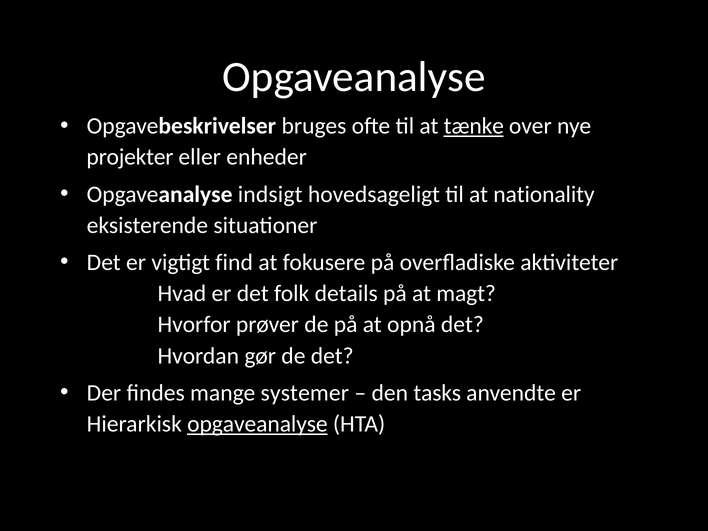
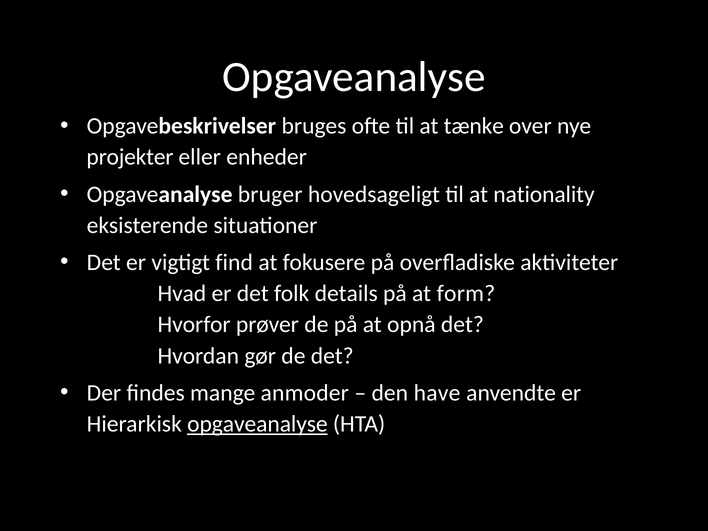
tænke underline: present -> none
indsigt: indsigt -> bruger
magt: magt -> form
systemer: systemer -> anmoder
tasks: tasks -> have
